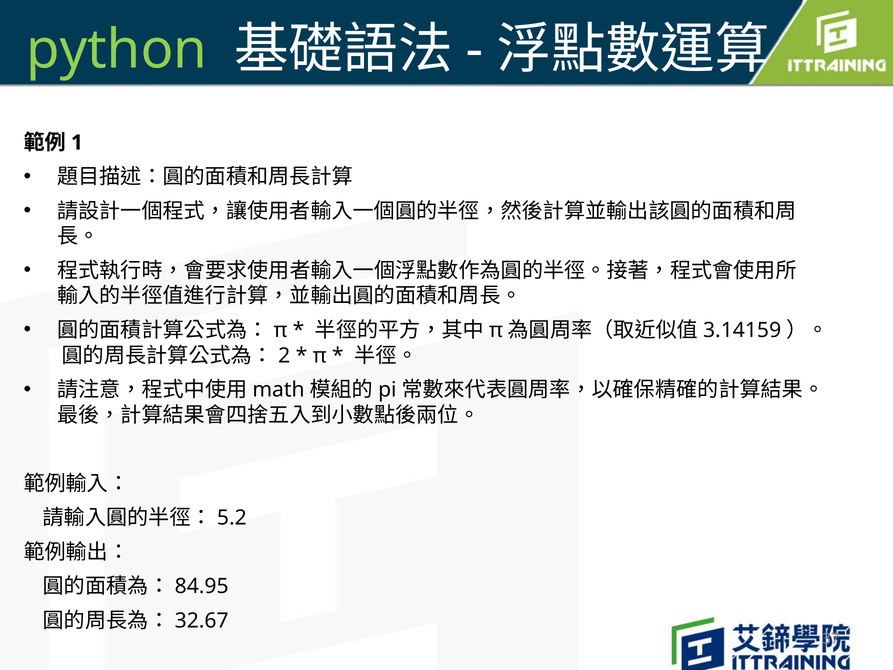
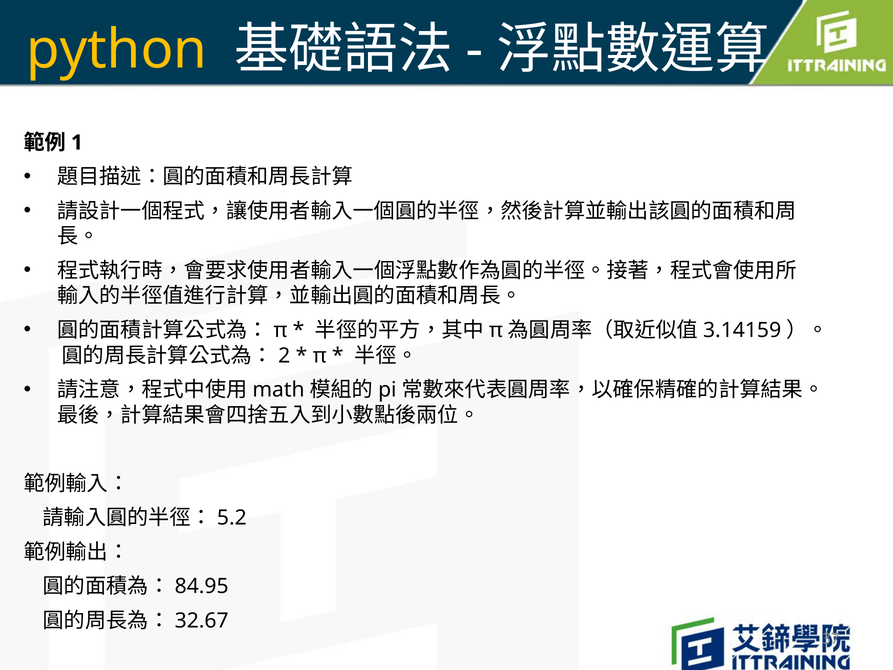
python colour: light green -> yellow
